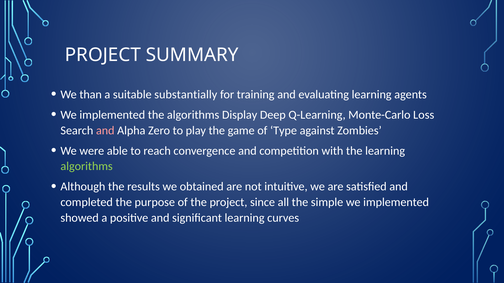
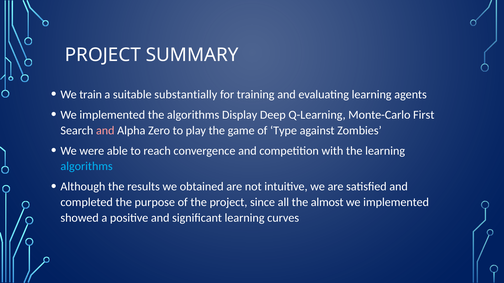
than: than -> train
Loss: Loss -> First
algorithms at (87, 167) colour: light green -> light blue
simple: simple -> almost
